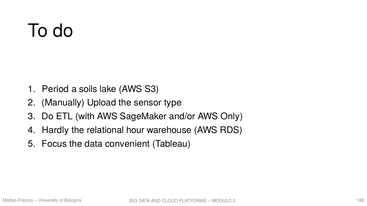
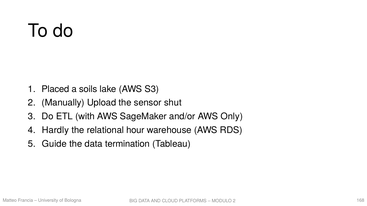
Period: Period -> Placed
type: type -> shut
Focus: Focus -> Guide
convenient: convenient -> termination
